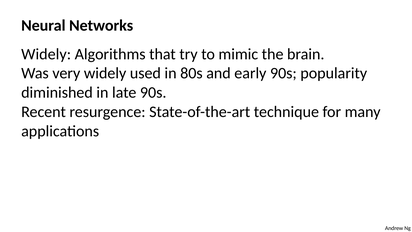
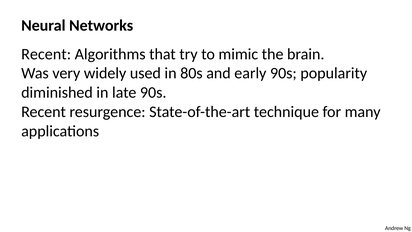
Widely at (46, 54): Widely -> Recent
